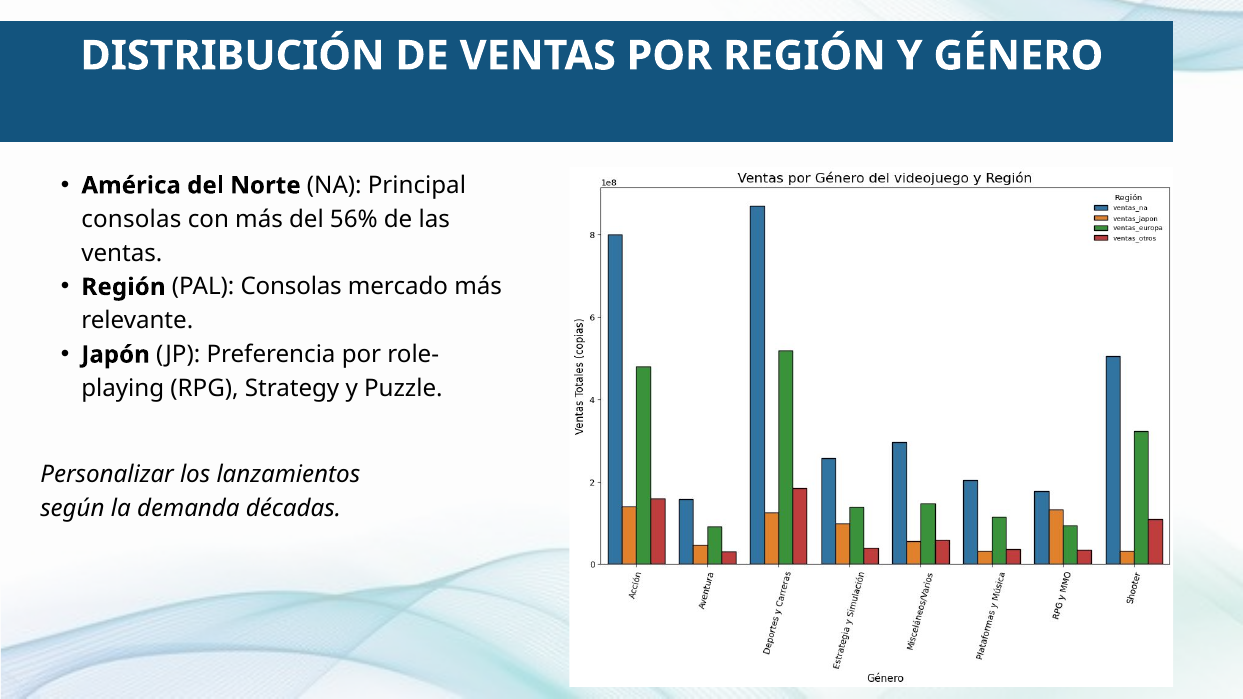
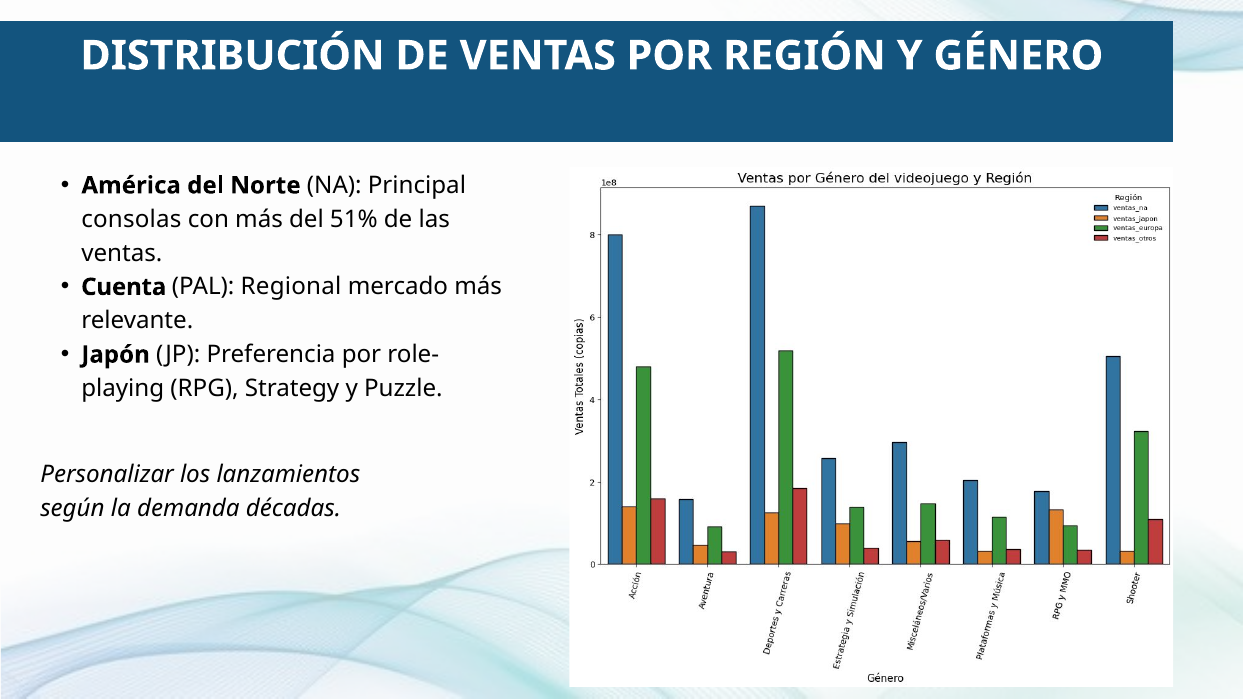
56%: 56% -> 51%
Región at (123, 287): Región -> Cuenta
PAL Consolas: Consolas -> Regional
